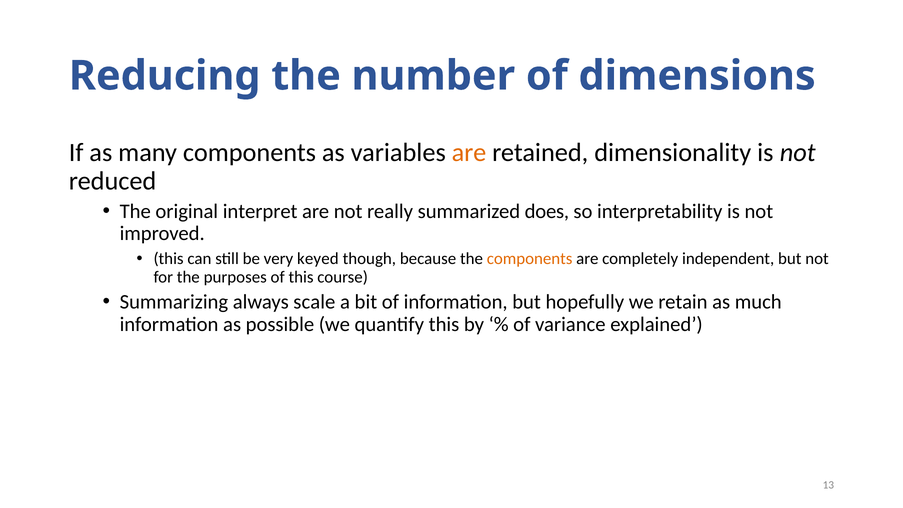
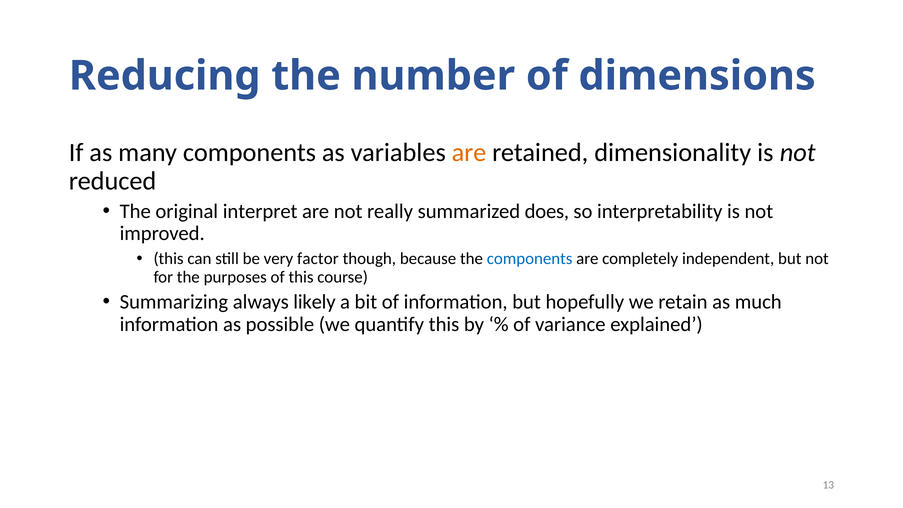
keyed: keyed -> factor
components at (530, 259) colour: orange -> blue
scale: scale -> likely
